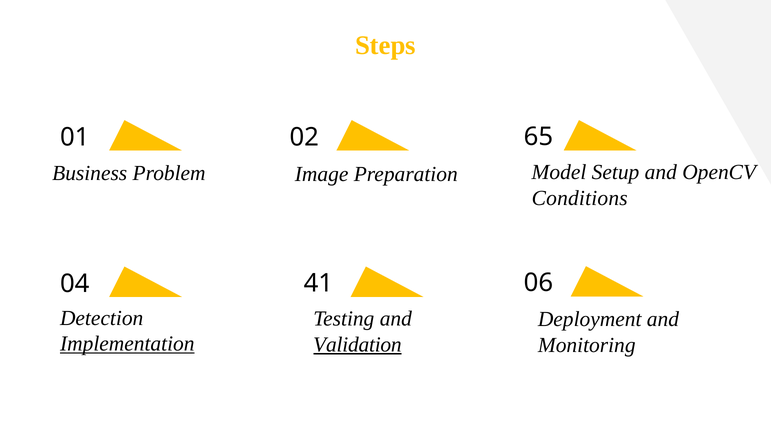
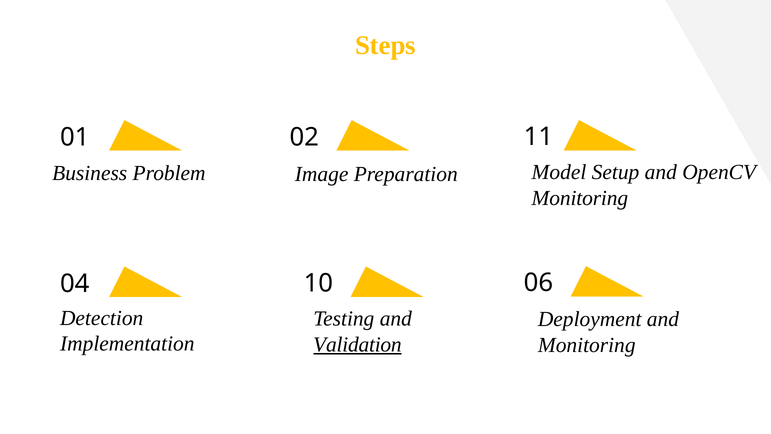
65: 65 -> 11
Conditions at (580, 198): Conditions -> Monitoring
41: 41 -> 10
Implementation underline: present -> none
